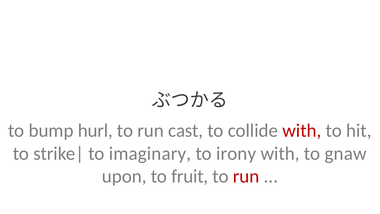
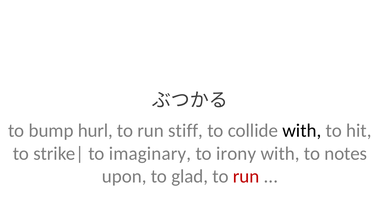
cast: cast -> stiff
with at (302, 131) colour: red -> black
gnaw: gnaw -> notes
fruit: fruit -> glad
